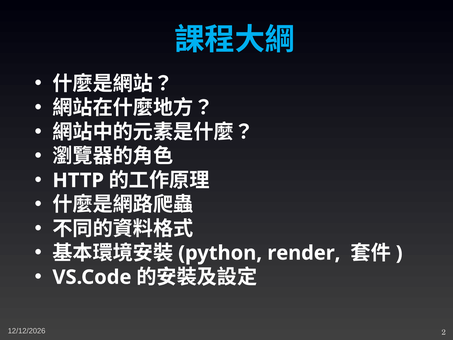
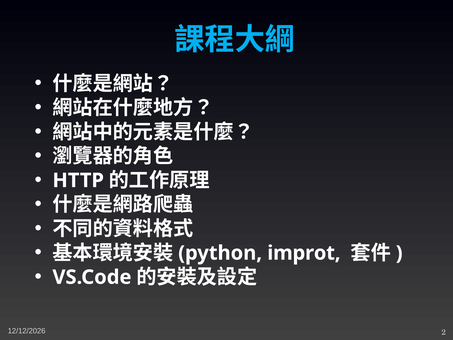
render: render -> improt
